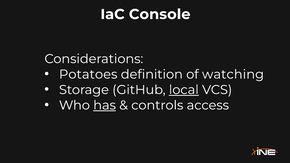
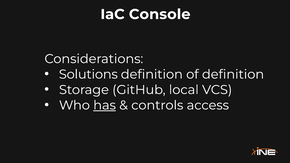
Potatoes: Potatoes -> Solutions
of watching: watching -> definition
local underline: present -> none
